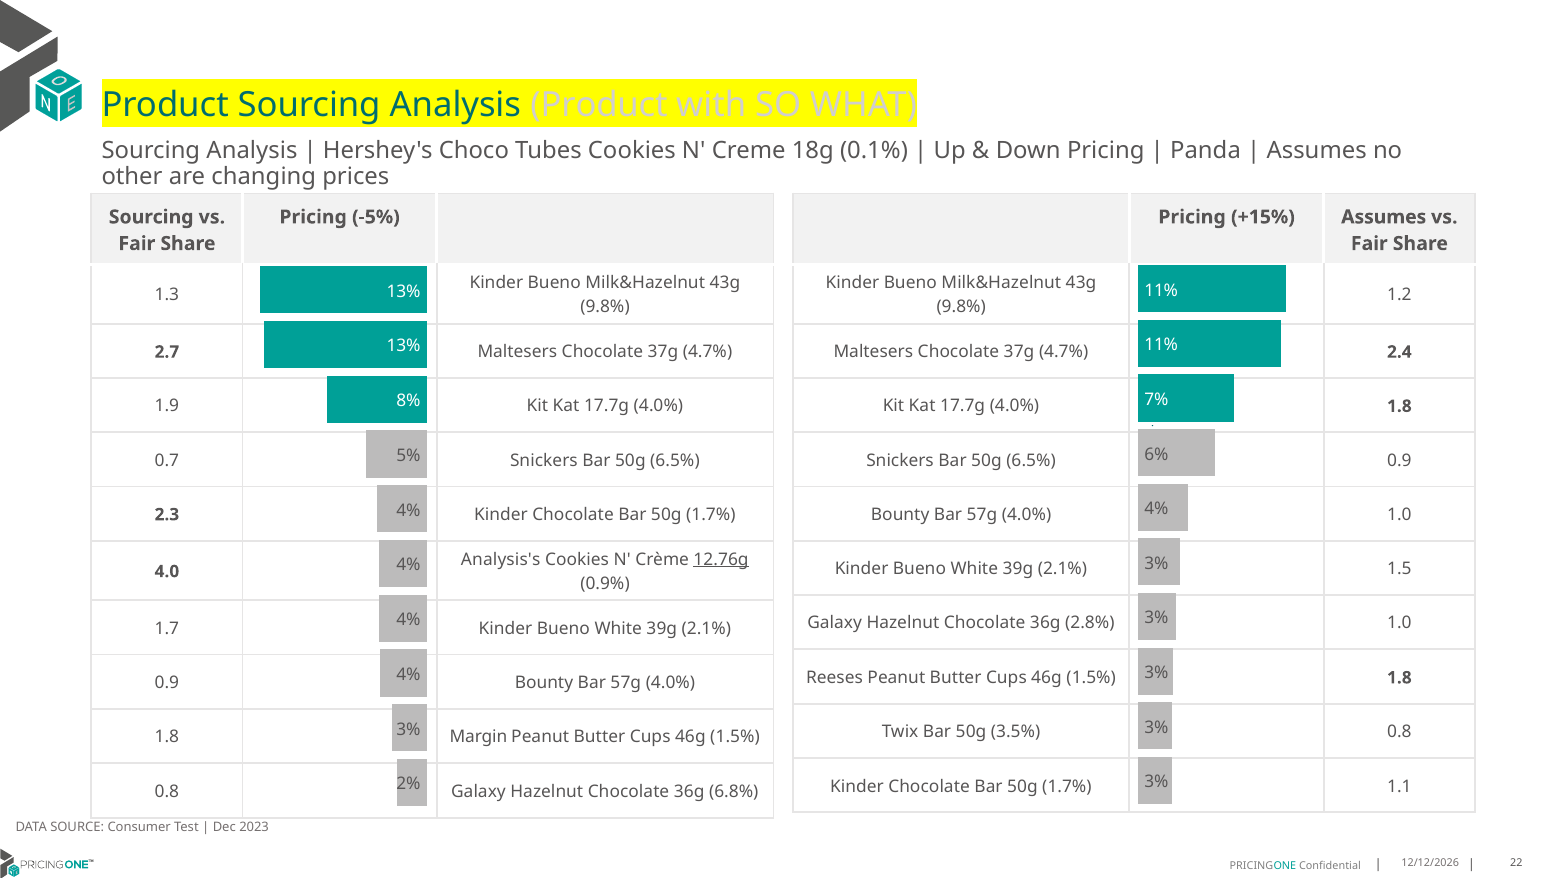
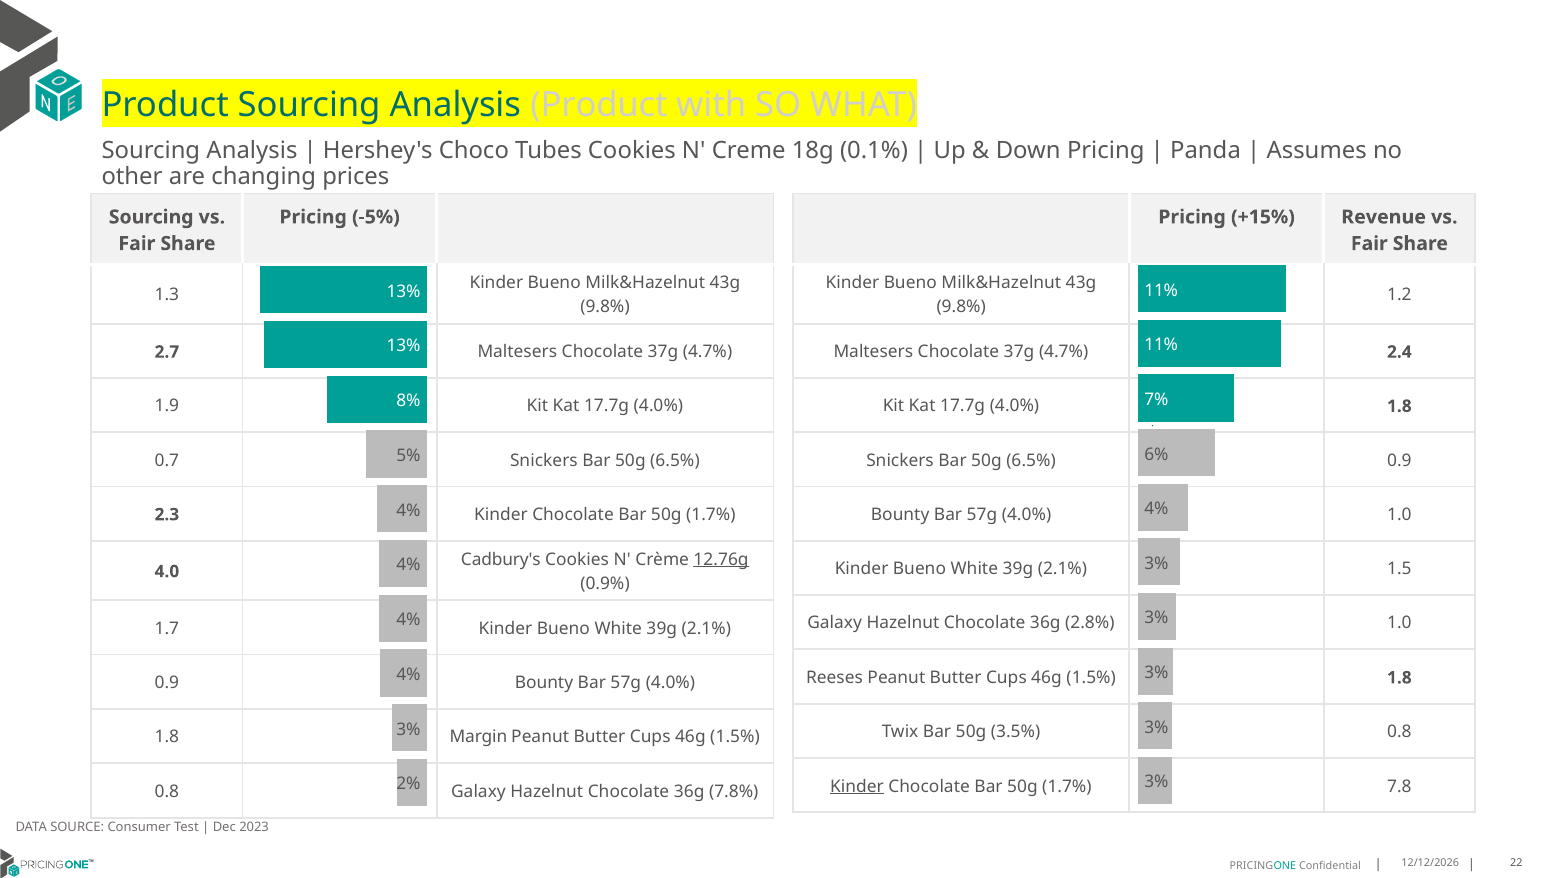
+15% Assumes: Assumes -> Revenue
Analysis's: Analysis's -> Cadbury's
Kinder at (857, 786) underline: none -> present
1.1: 1.1 -> 7.8
6.8%: 6.8% -> 7.8%
